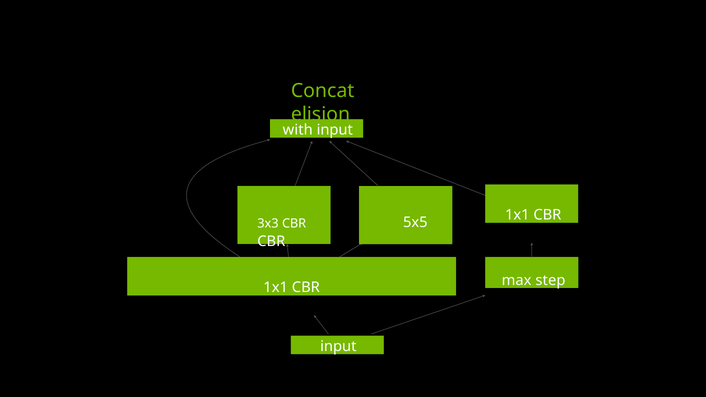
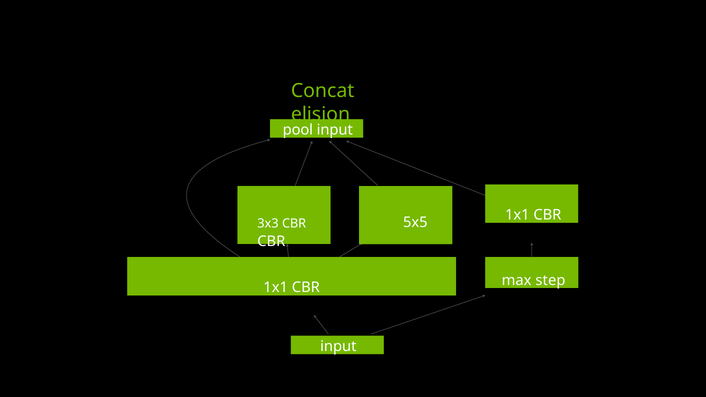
with: with -> pool
